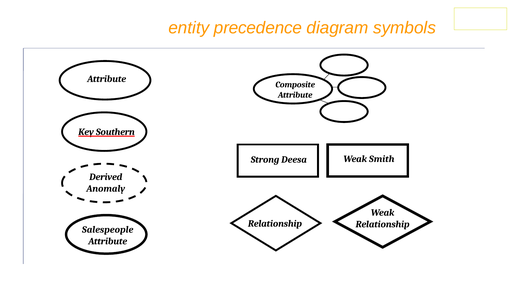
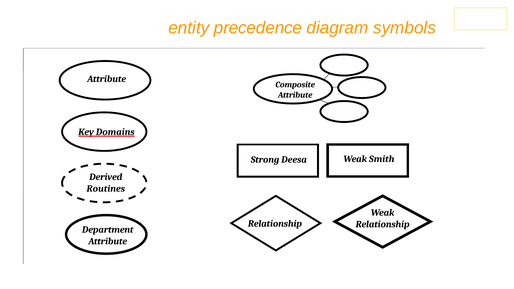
Southern: Southern -> Domains
Anomaly: Anomaly -> Routines
Salespeople: Salespeople -> Department
